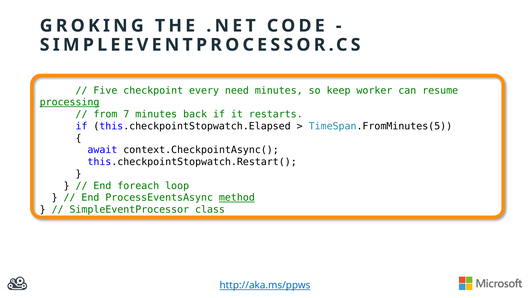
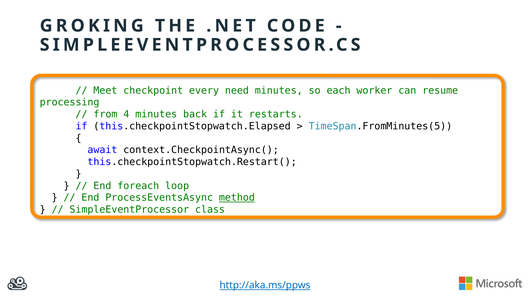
Five: Five -> Meet
keep: keep -> each
processing underline: present -> none
7: 7 -> 4
